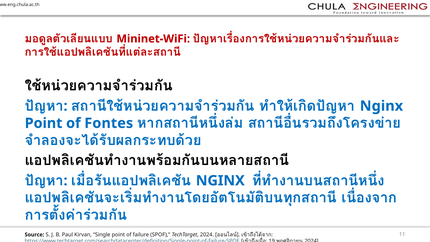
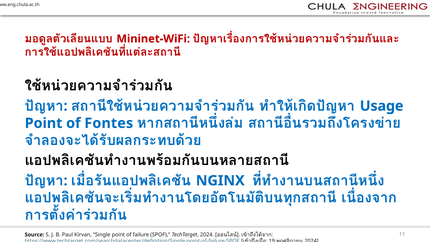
Nginx at (381, 106): Nginx -> Usage
